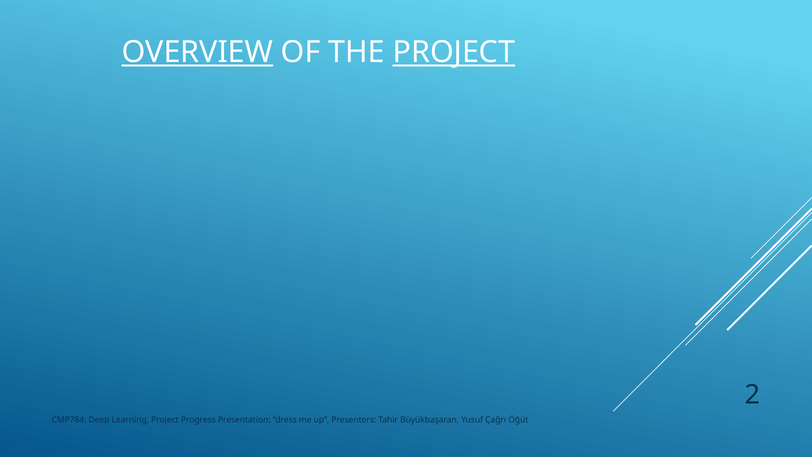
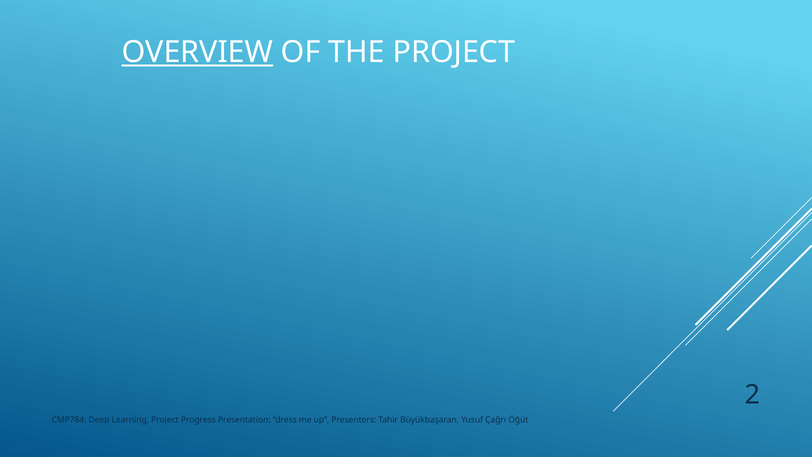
PROJECT at (454, 52) underline: present -> none
